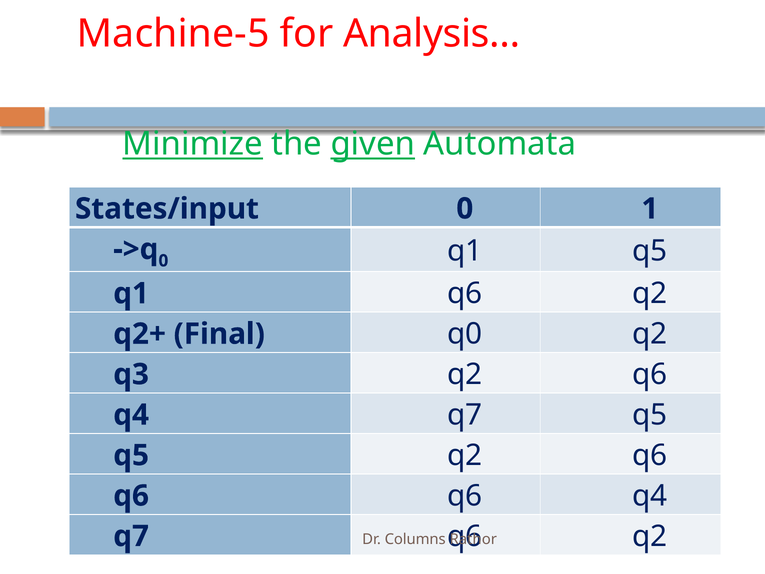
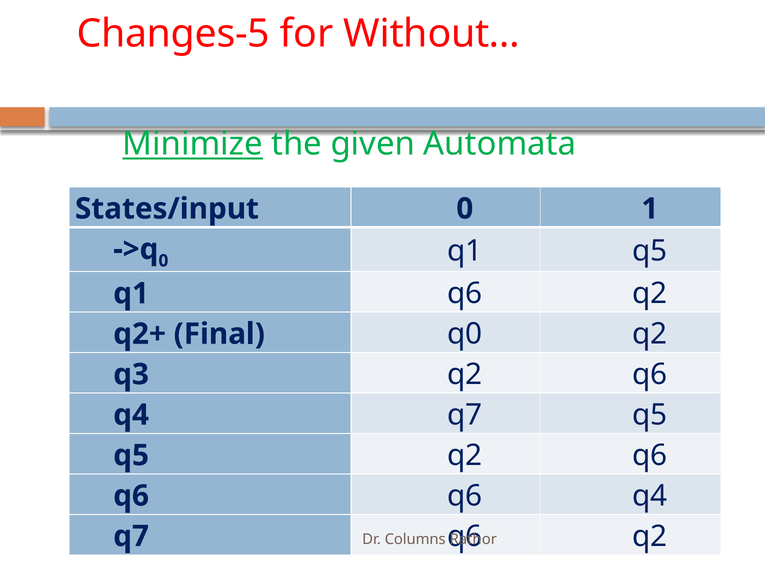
Machine-5: Machine-5 -> Changes-5
Analysis…: Analysis… -> Without…
given underline: present -> none
